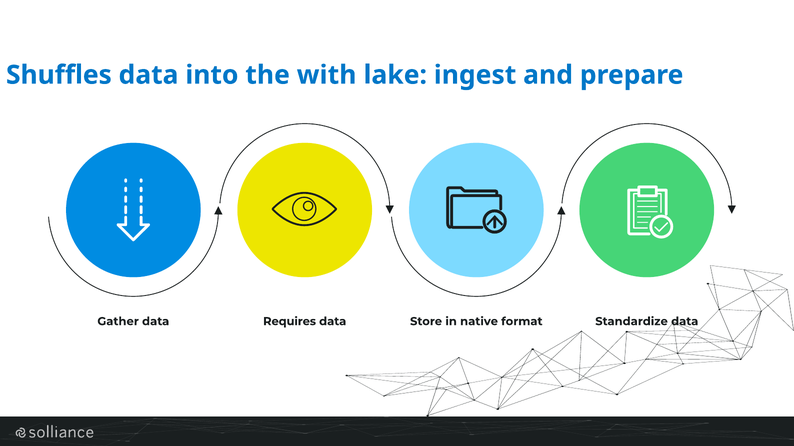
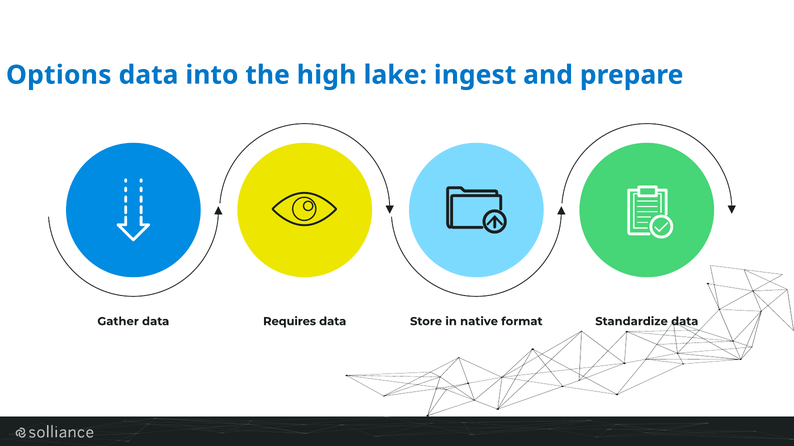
Shuffles: Shuffles -> Options
with: with -> high
